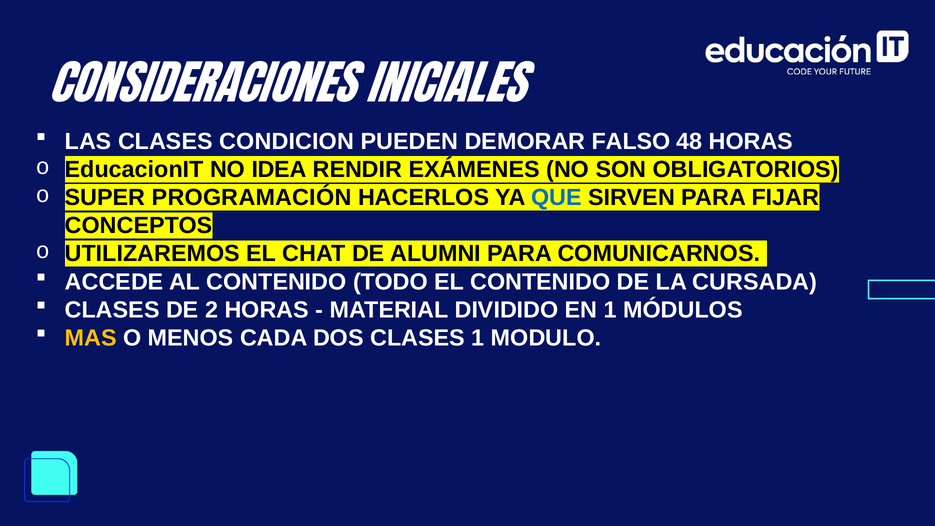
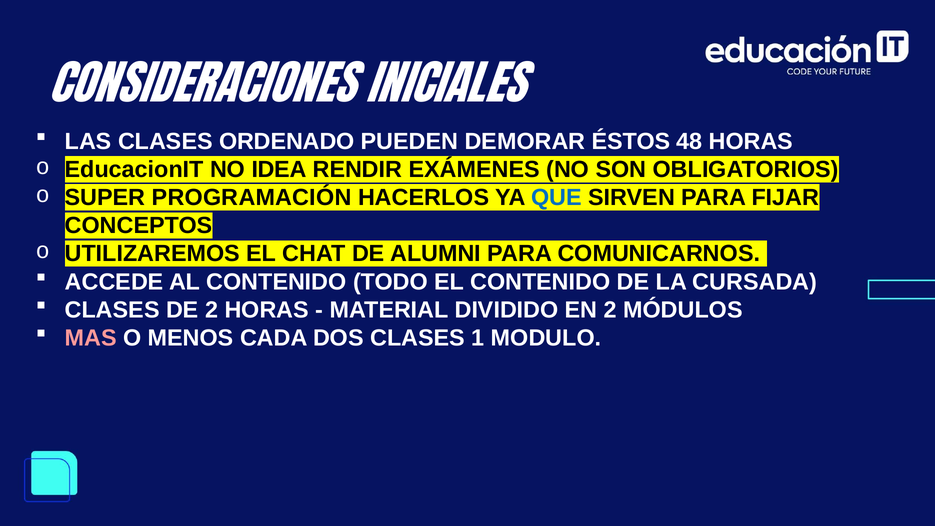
CONDICION: CONDICION -> ORDENADO
FALSO: FALSO -> ÉSTOS
EN 1: 1 -> 2
MAS colour: yellow -> pink
